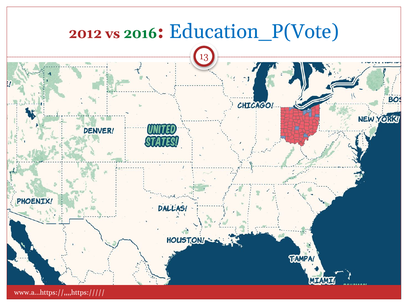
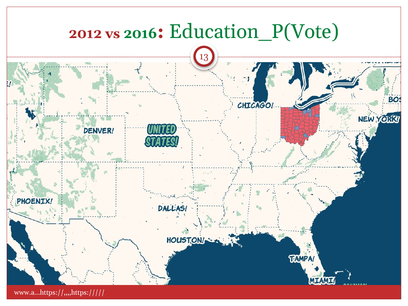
Education_P(Vote colour: blue -> green
